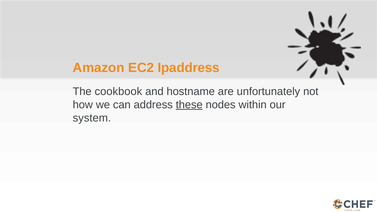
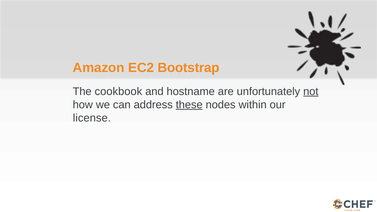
Ipaddress: Ipaddress -> Bootstrap
not underline: none -> present
system: system -> license
